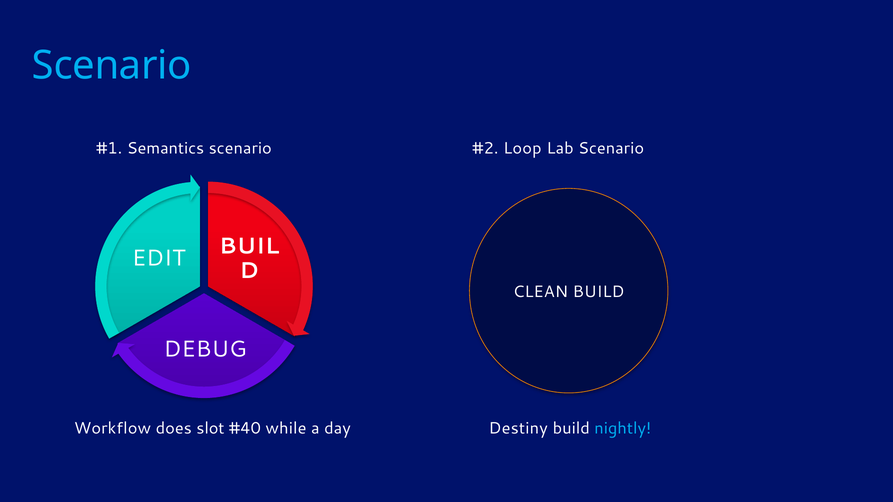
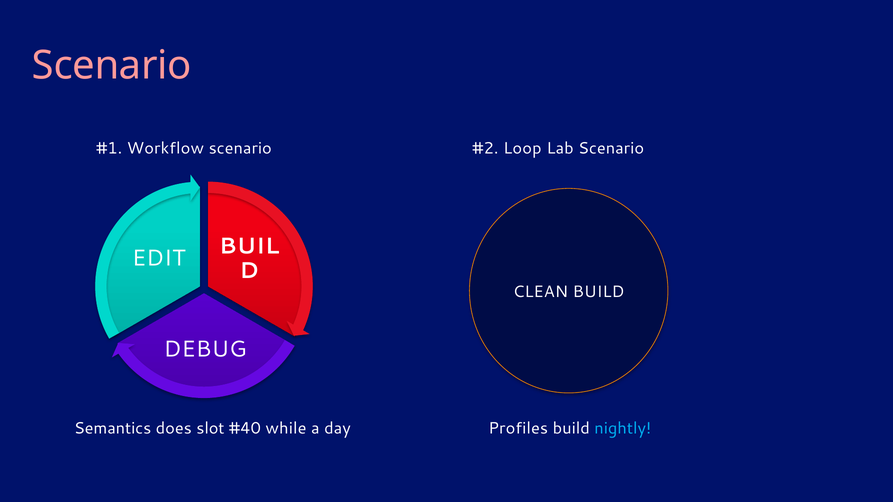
Scenario at (112, 66) colour: light blue -> pink
Semantics: Semantics -> Workflow
Workflow: Workflow -> Semantics
Destiny: Destiny -> Profiles
